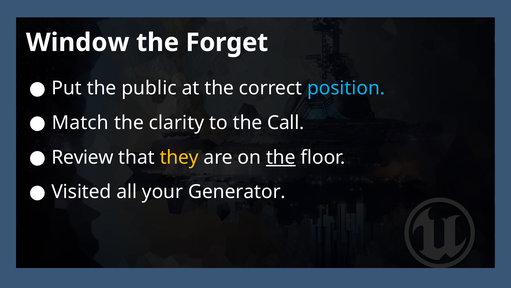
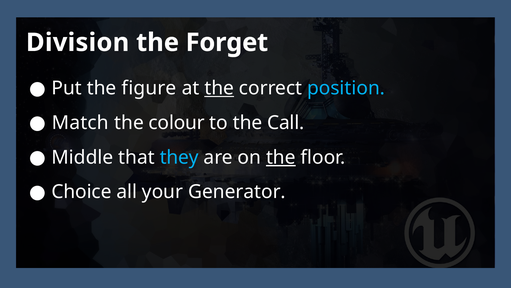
Window: Window -> Division
public: public -> figure
the at (219, 88) underline: none -> present
clarity: clarity -> colour
Review: Review -> Middle
they colour: yellow -> light blue
Visited: Visited -> Choice
